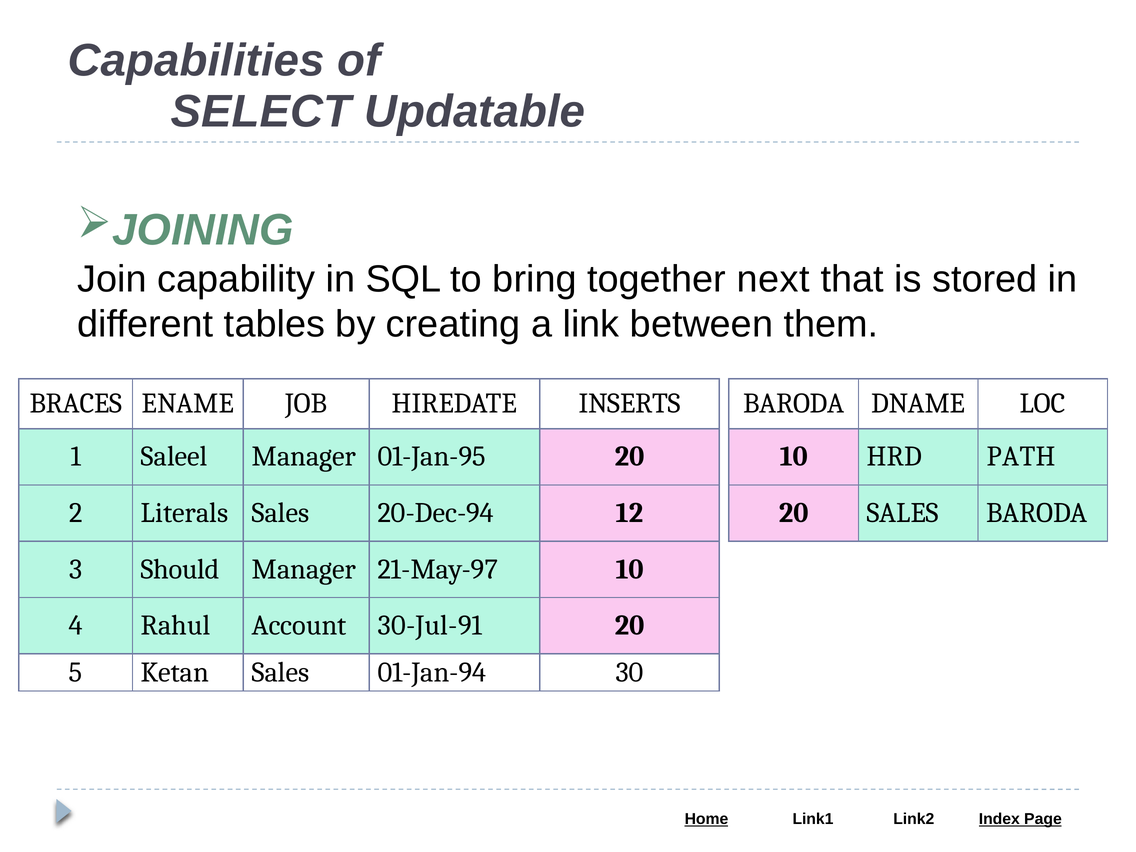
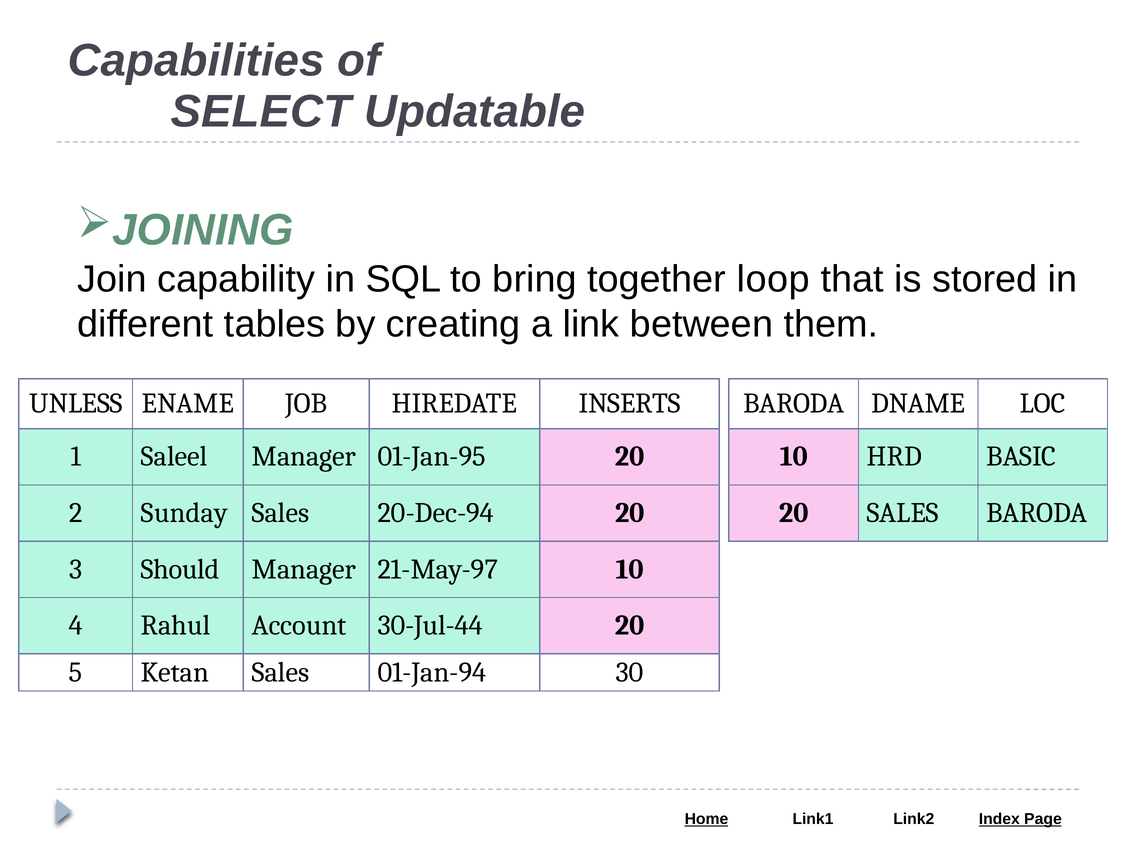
next: next -> loop
BRACES: BRACES -> UNLESS
PATH: PATH -> BASIC
Literals: Literals -> Sunday
20-Dec-94 12: 12 -> 20
30-Jul-91: 30-Jul-91 -> 30-Jul-44
